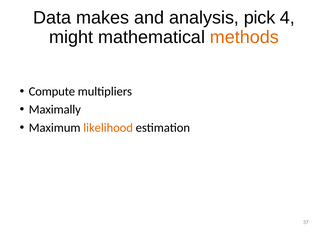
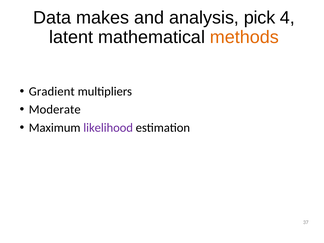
might: might -> latent
Compute: Compute -> Gradient
Maximally: Maximally -> Moderate
likelihood colour: orange -> purple
